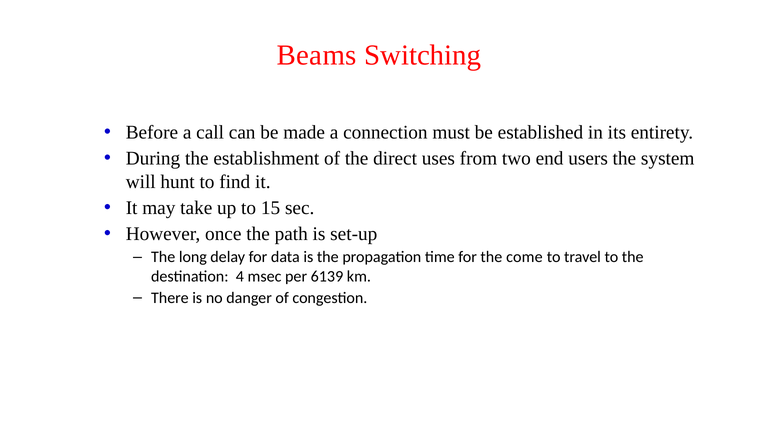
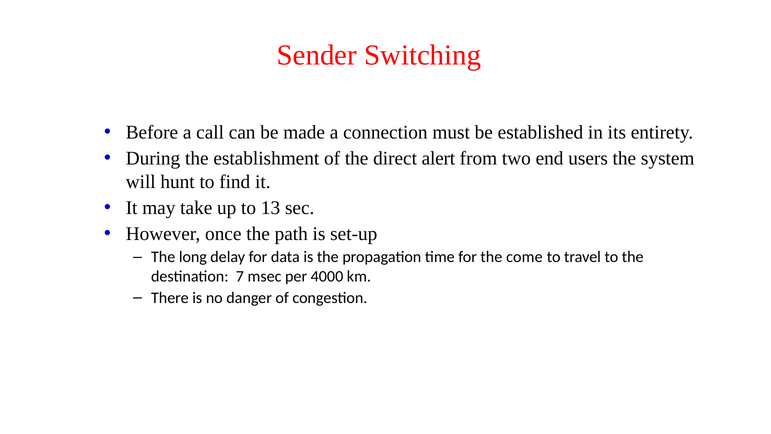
Beams: Beams -> Sender
uses: uses -> alert
15: 15 -> 13
4: 4 -> 7
6139: 6139 -> 4000
